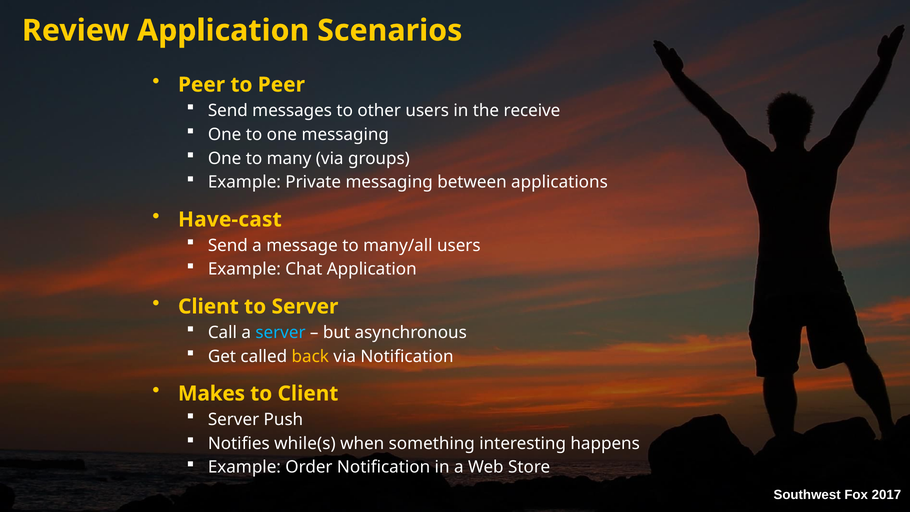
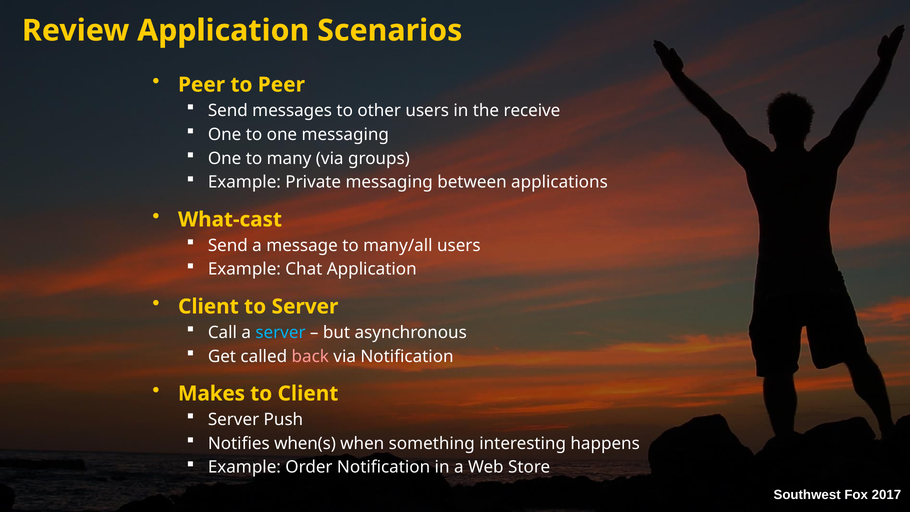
Have-cast: Have-cast -> What-cast
back colour: yellow -> pink
while(s: while(s -> when(s
